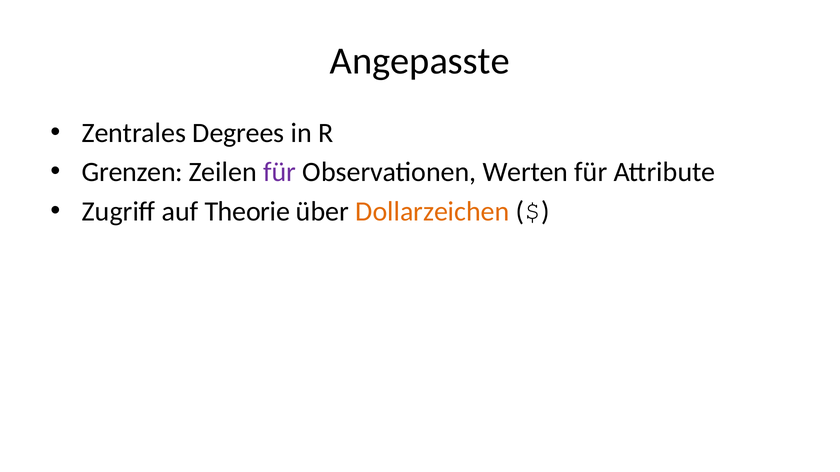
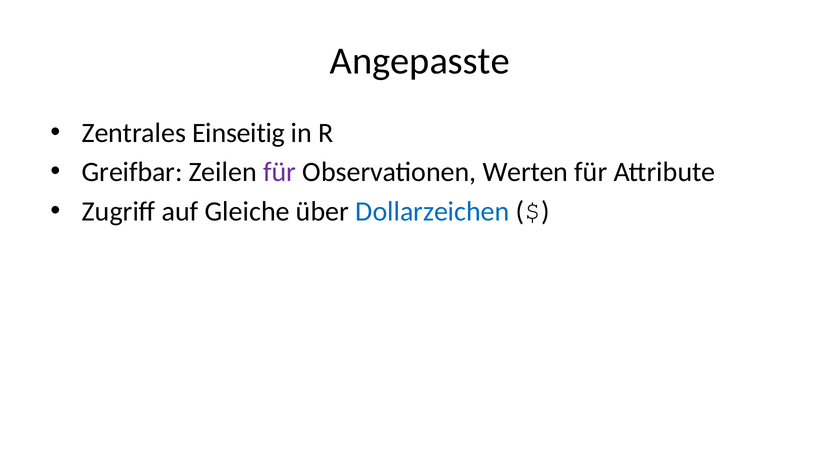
Degrees: Degrees -> Einseitig
Grenzen: Grenzen -> Greifbar
Theorie: Theorie -> Gleiche
Dollarzeichen colour: orange -> blue
